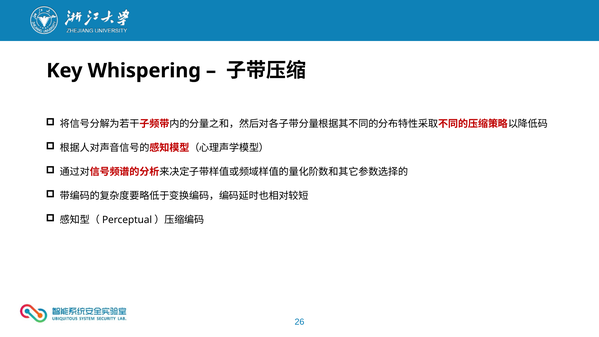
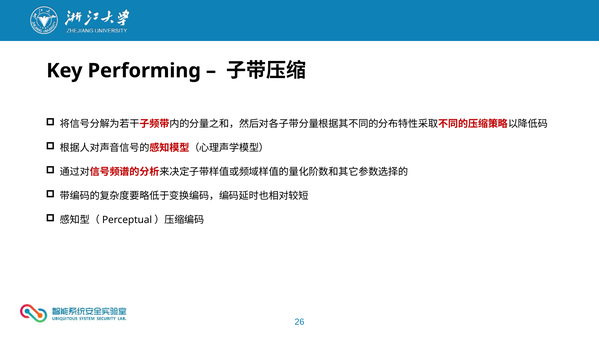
Whispering: Whispering -> Performing
